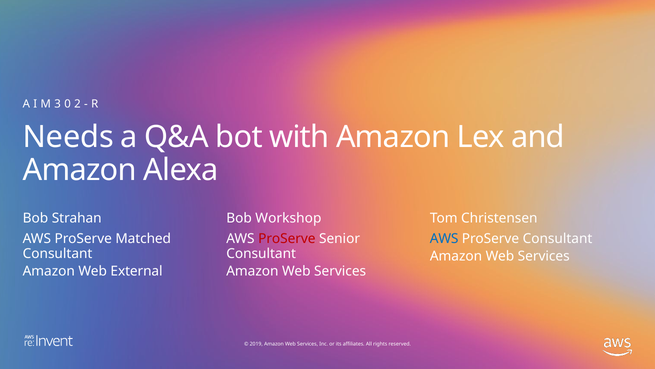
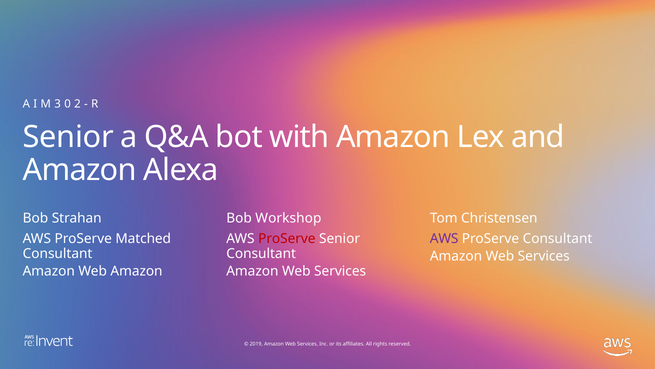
Needs at (68, 137): Needs -> Senior
AWS at (444, 238) colour: blue -> purple
Web External: External -> Amazon
